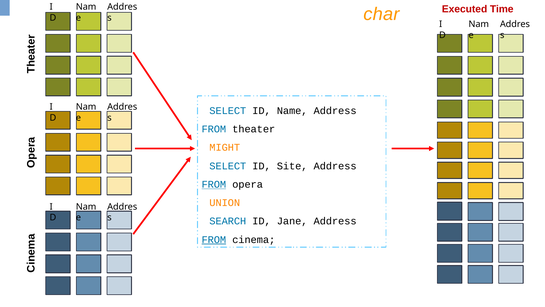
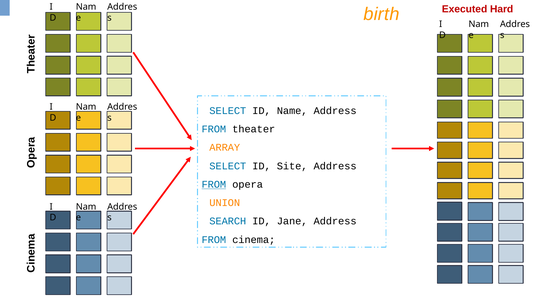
Time: Time -> Hard
char: char -> birth
MIGHT: MIGHT -> ARRAY
FROM at (214, 239) underline: present -> none
